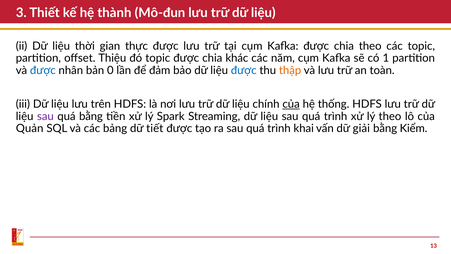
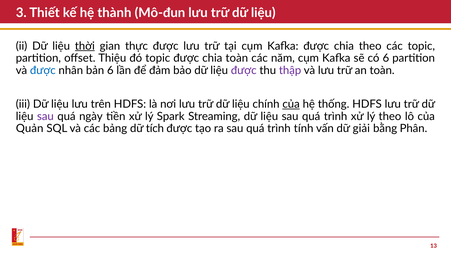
thời underline: none -> present
chia khác: khác -> toàn
có 1: 1 -> 6
bản 0: 0 -> 6
được at (244, 70) colour: blue -> purple
thập colour: orange -> purple
quá bằng: bằng -> ngày
tiết: tiết -> tích
khai: khai -> tính
Kiểm: Kiểm -> Phân
